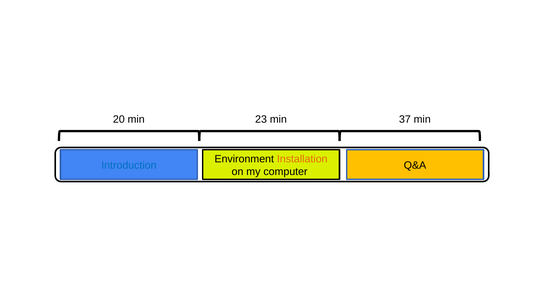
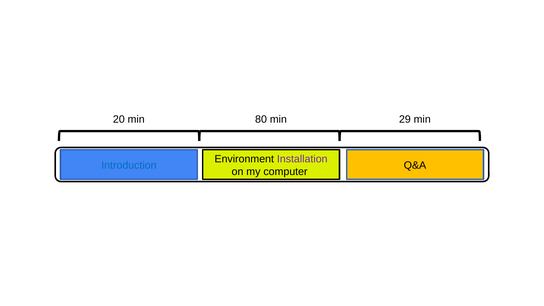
23: 23 -> 80
37: 37 -> 29
Installation colour: orange -> purple
